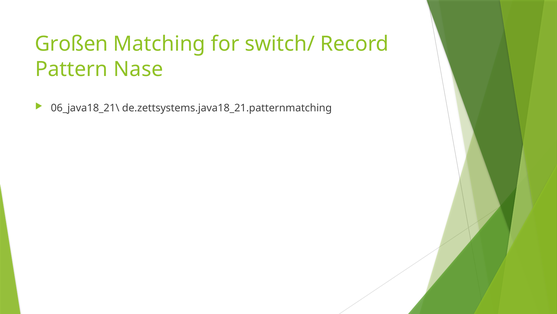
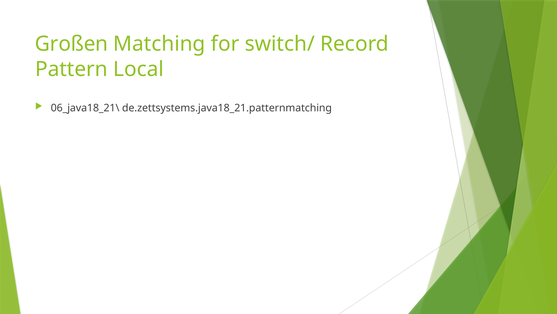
Nase: Nase -> Local
